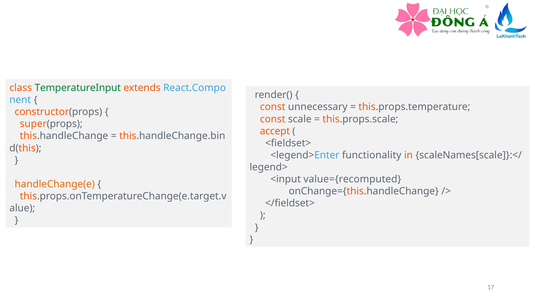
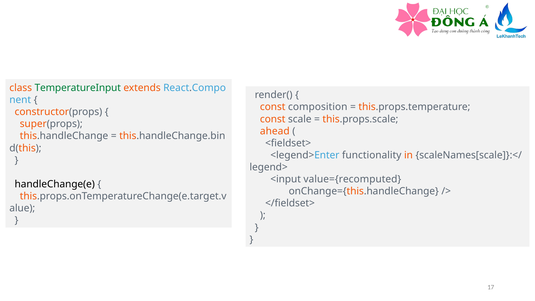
unnecessary: unnecessary -> composition
accept: accept -> ahead
handleChange(e colour: orange -> black
